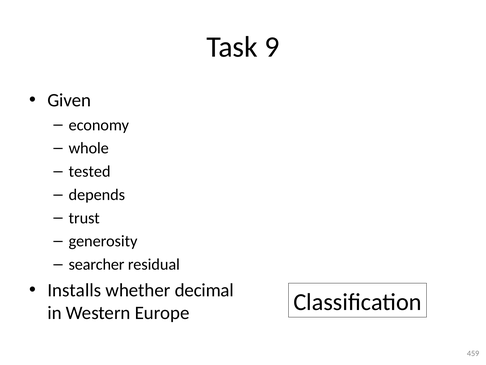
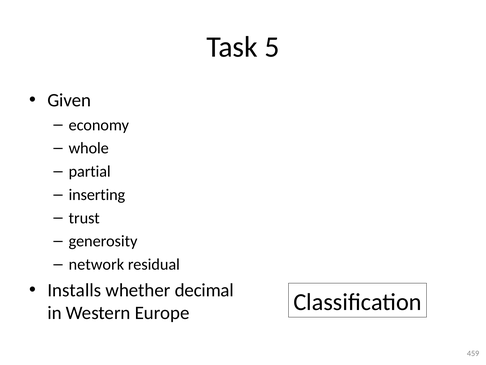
9: 9 -> 5
tested: tested -> partial
depends: depends -> inserting
searcher: searcher -> network
